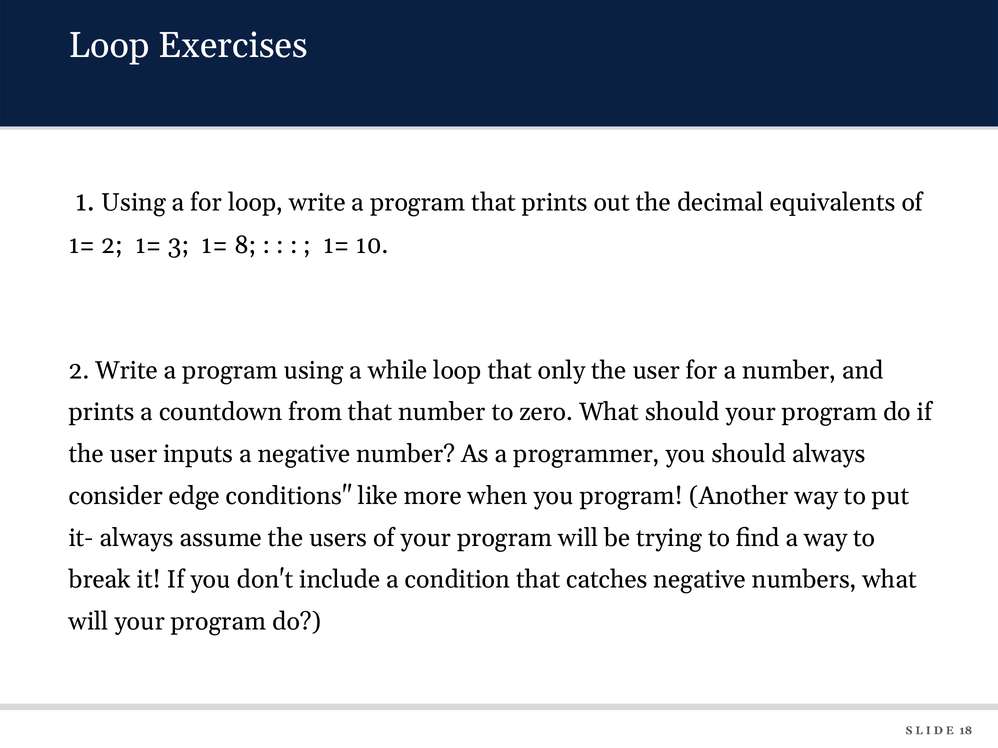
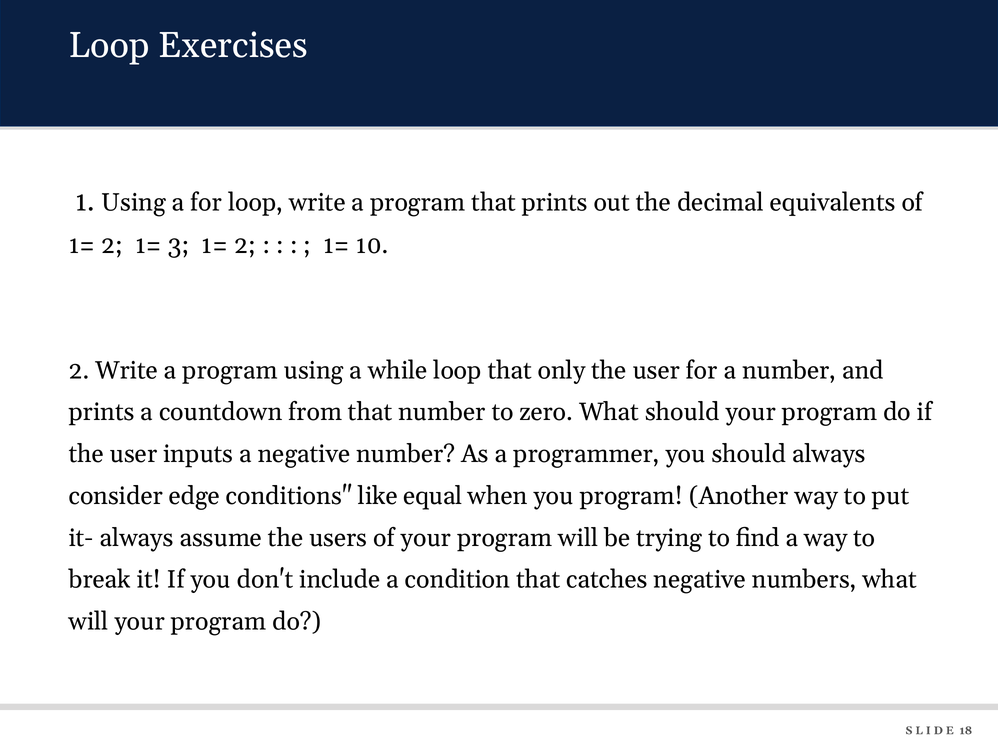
3 1= 8: 8 -> 2
more: more -> equal
